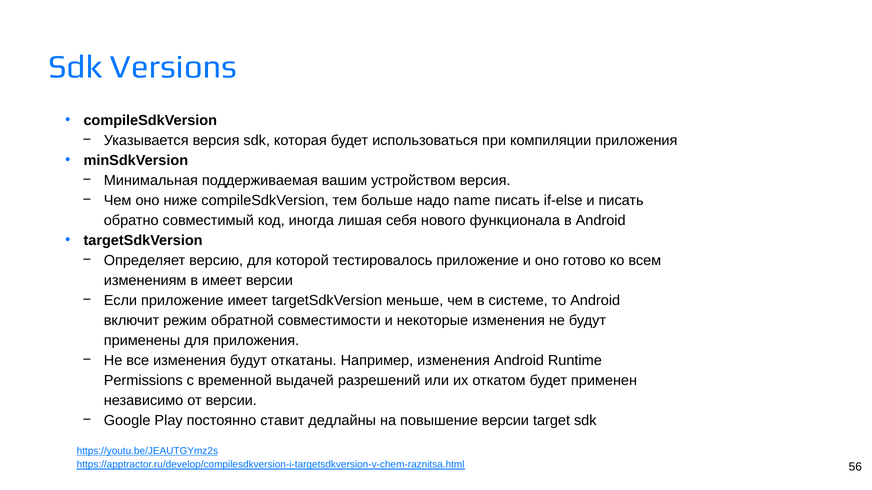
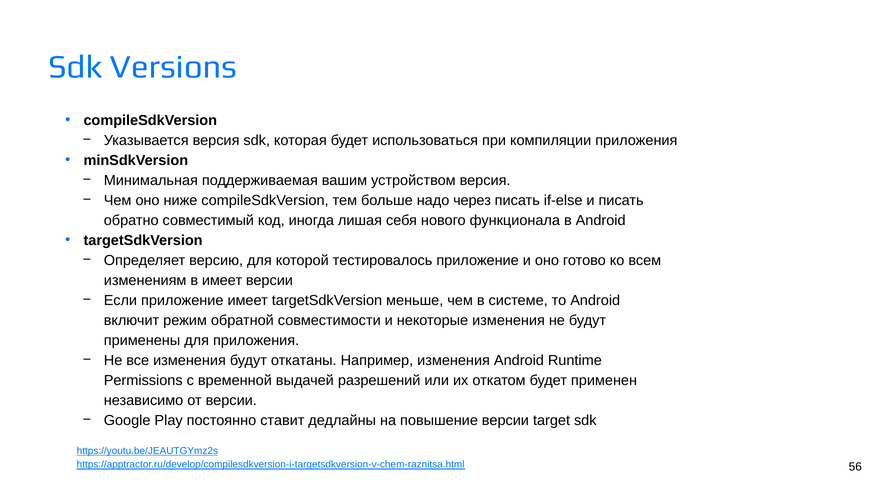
name: name -> через
